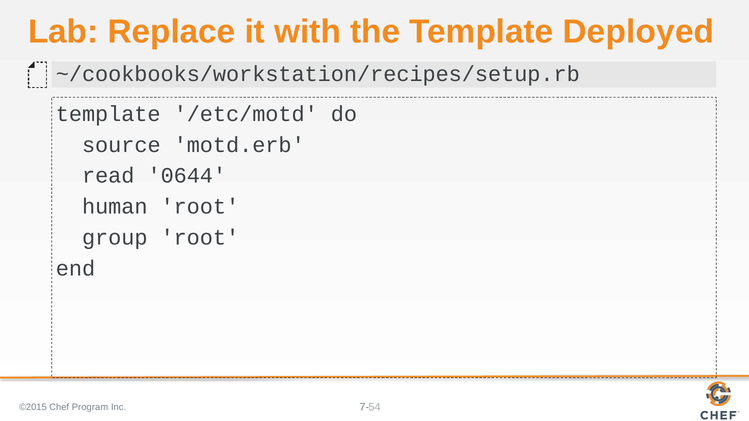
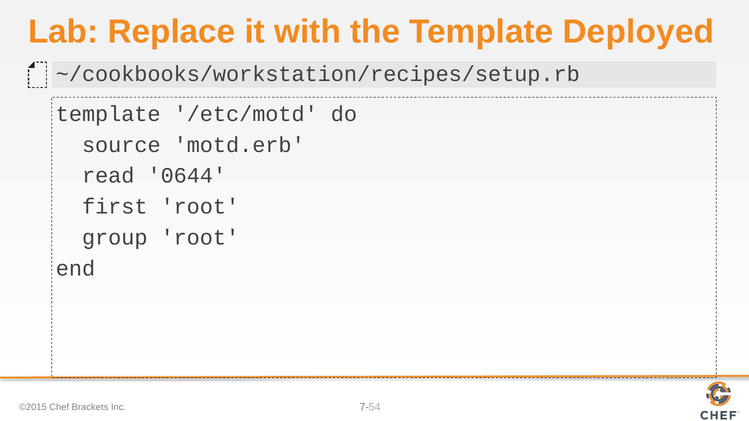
human: human -> first
Program: Program -> Brackets
